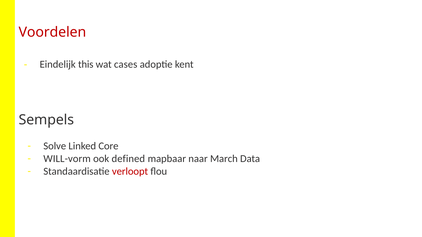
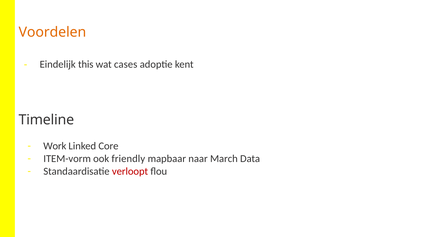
Voordelen colour: red -> orange
Sempels: Sempels -> Timeline
Solve: Solve -> Work
WILL-vorm: WILL-vorm -> ITEM-vorm
defined: defined -> friendly
